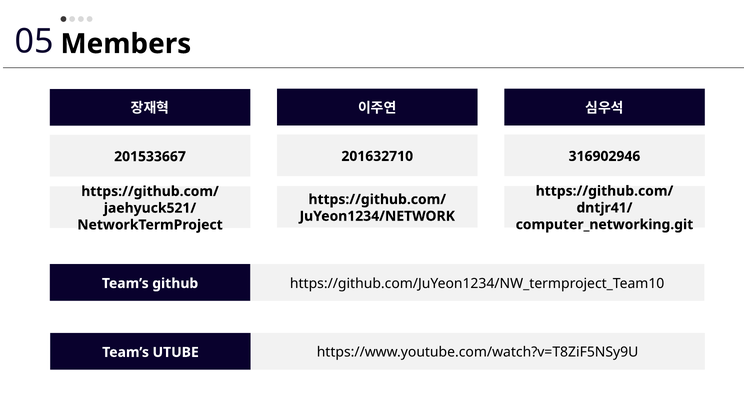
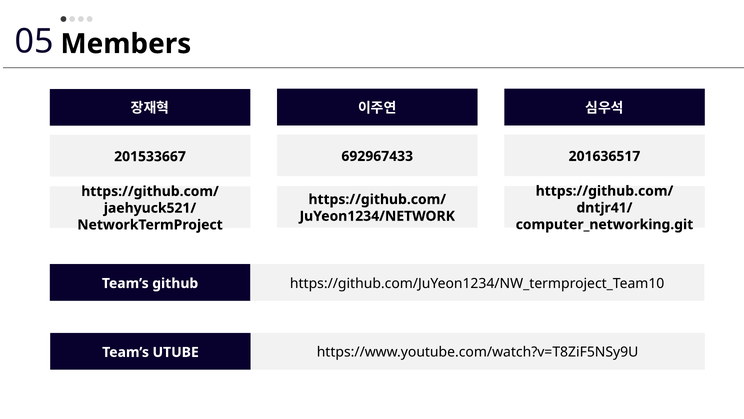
201632710: 201632710 -> 692967433
316902946: 316902946 -> 201636517
